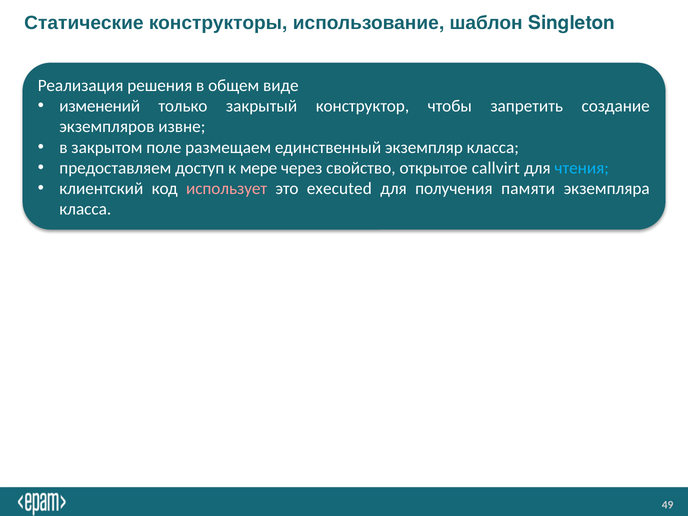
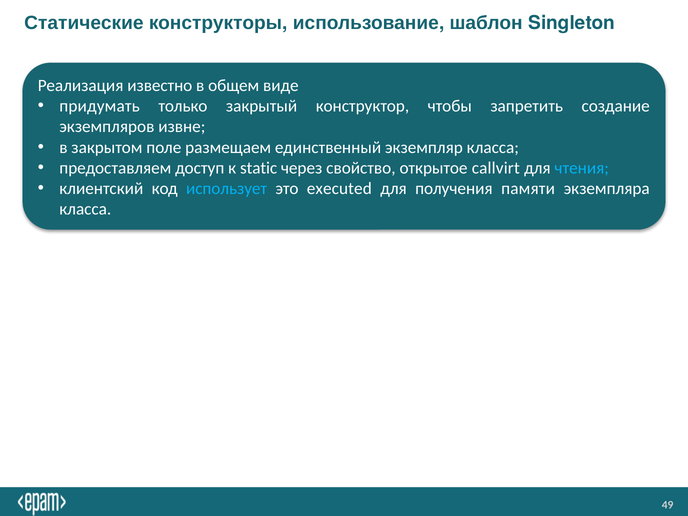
решения: решения -> известно
изменений: изменений -> придумать
мере: мере -> static
использует colour: pink -> light blue
